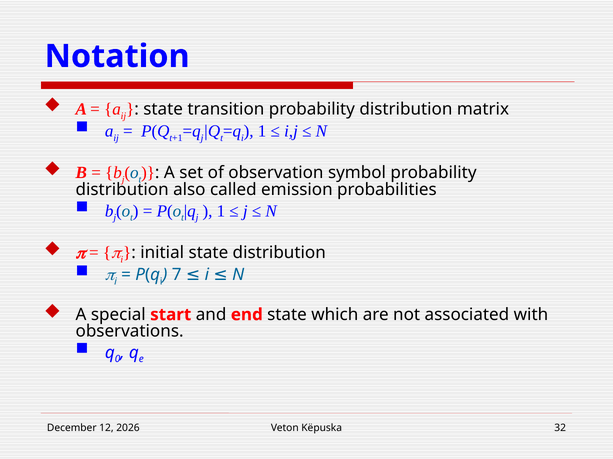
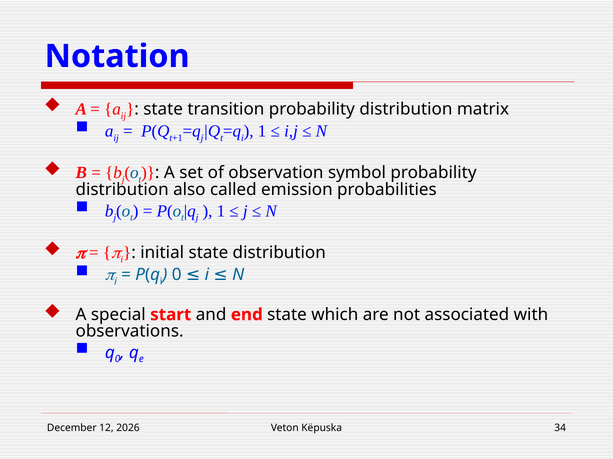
7 at (177, 275): 7 -> 0
32: 32 -> 34
